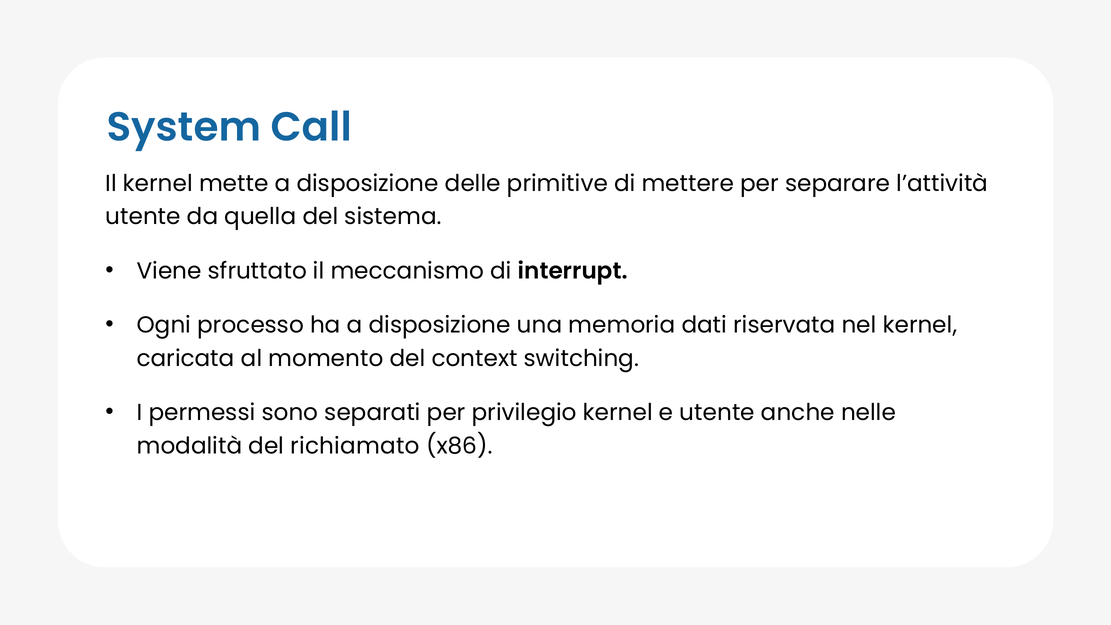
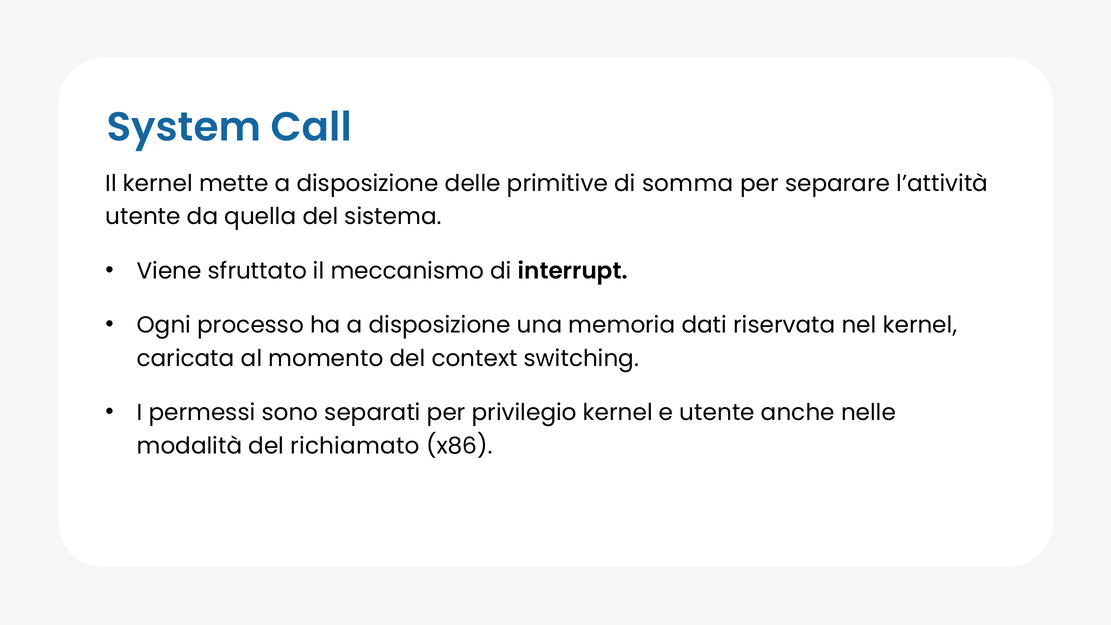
mettere: mettere -> somma
